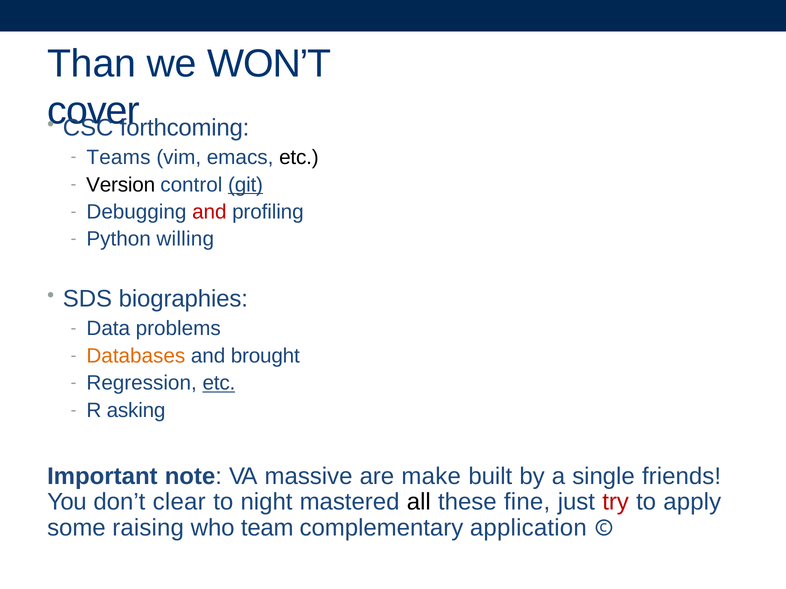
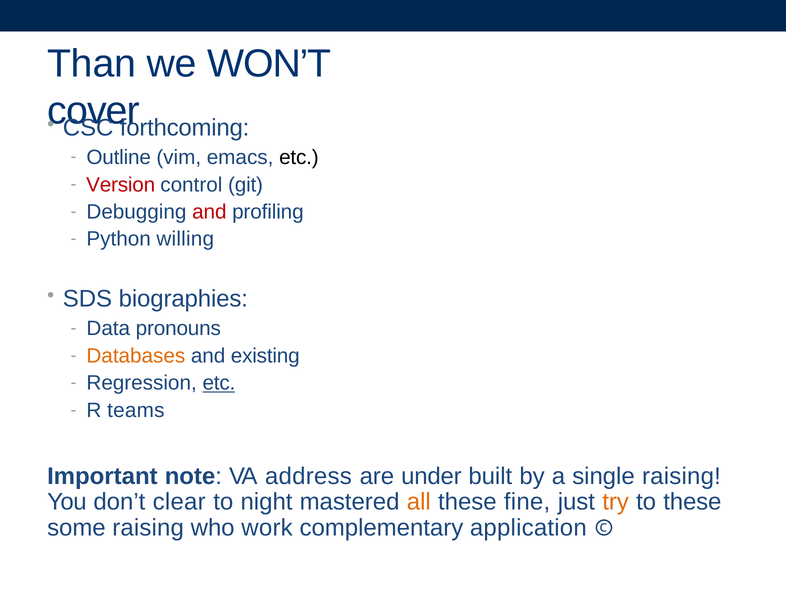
Teams: Teams -> Outline
Version colour: black -> red
git underline: present -> none
problems: problems -> pronouns
brought: brought -> existing
asking: asking -> teams
massive: massive -> address
make: make -> under
single friends: friends -> raising
all colour: black -> orange
try colour: red -> orange
to apply: apply -> these
team: team -> work
